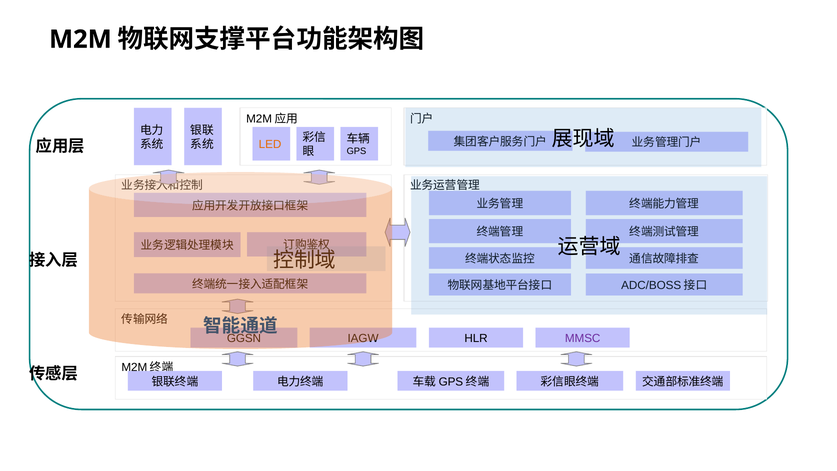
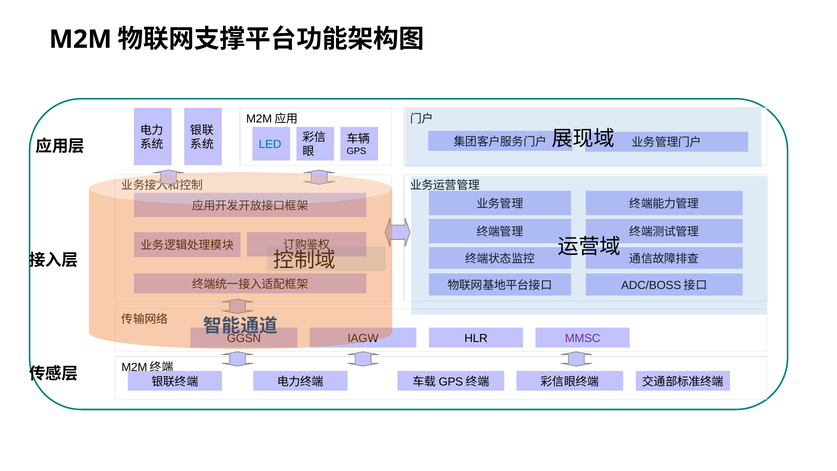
LED colour: orange -> blue
